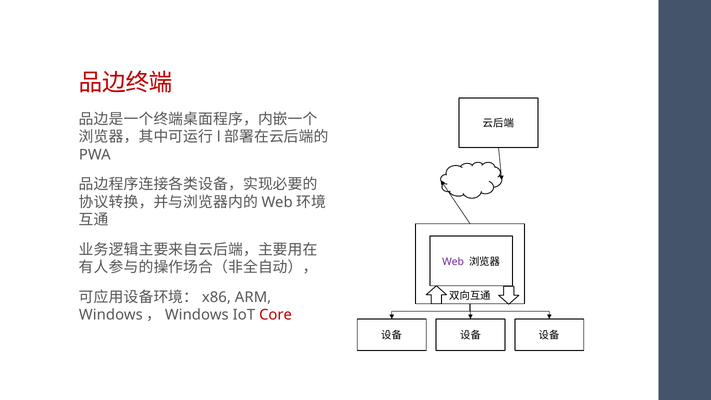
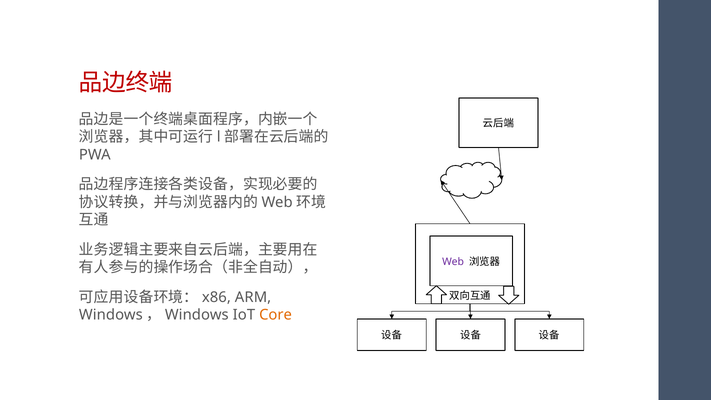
Core colour: red -> orange
